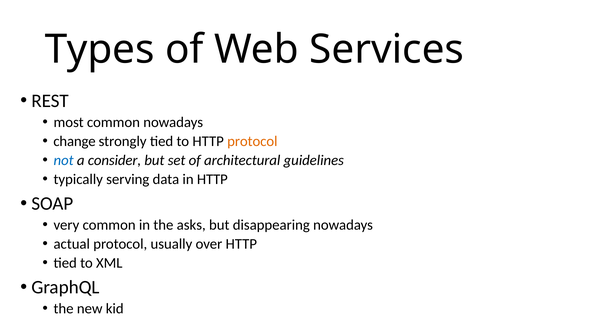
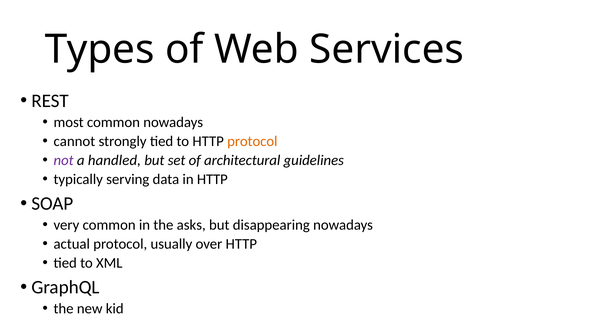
change: change -> cannot
not colour: blue -> purple
consider: consider -> handled
